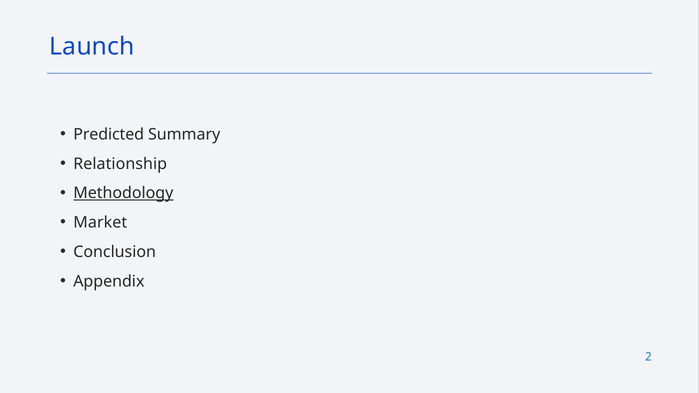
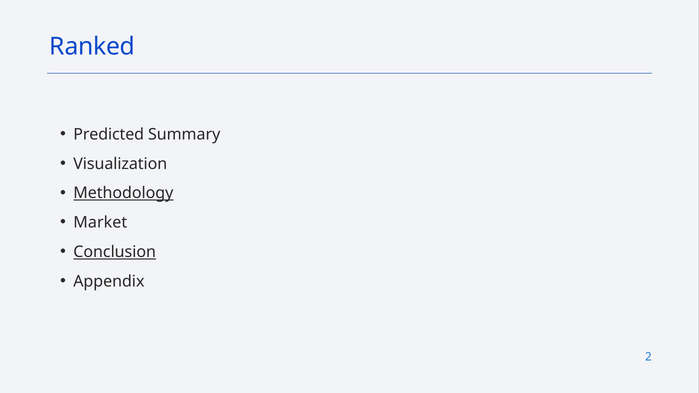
Launch: Launch -> Ranked
Relationship: Relationship -> Visualization
Conclusion underline: none -> present
